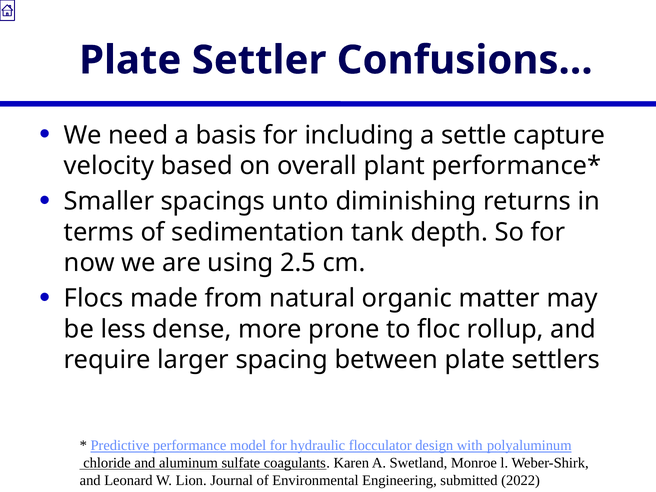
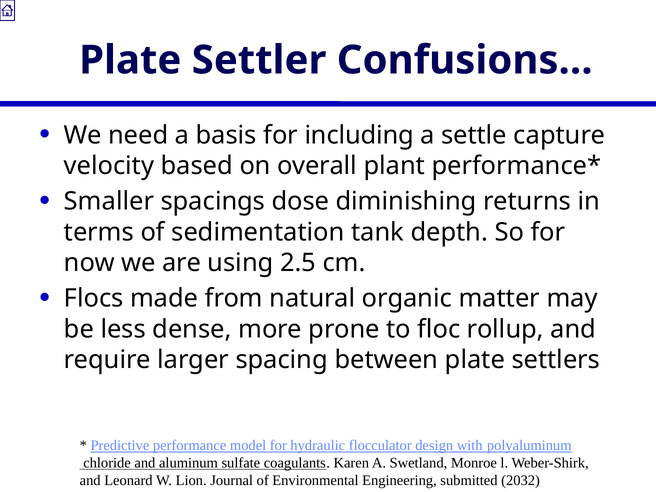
unto: unto -> dose
2022: 2022 -> 2032
